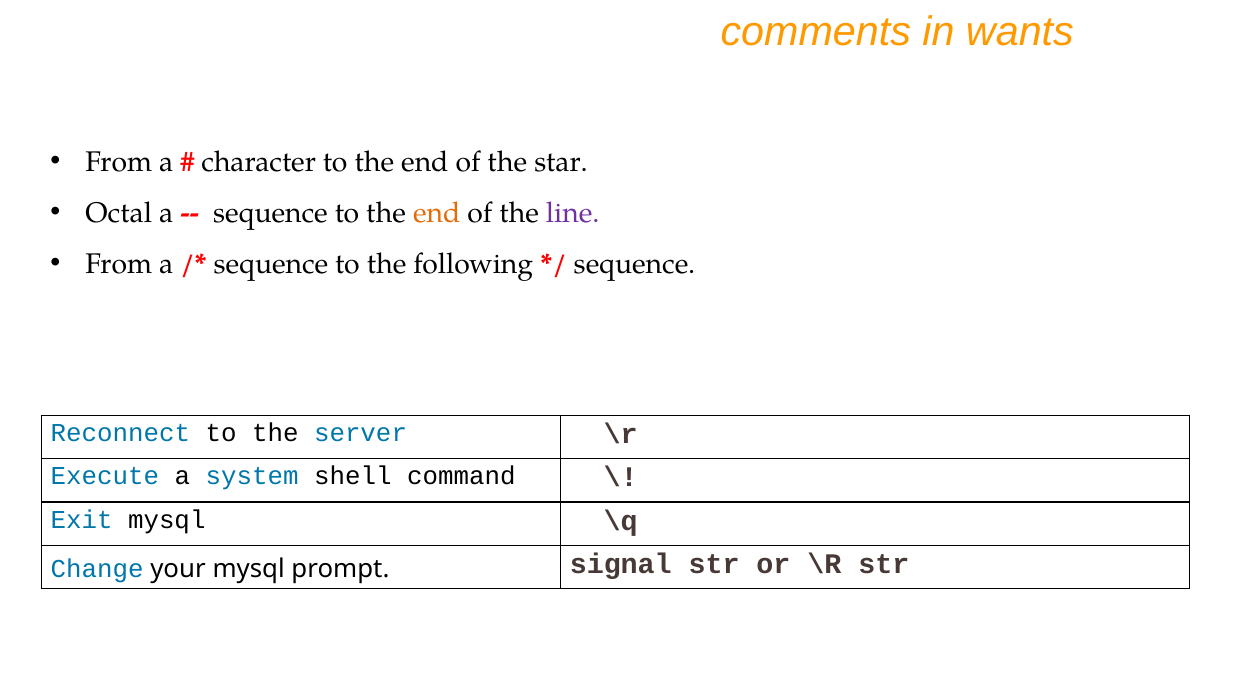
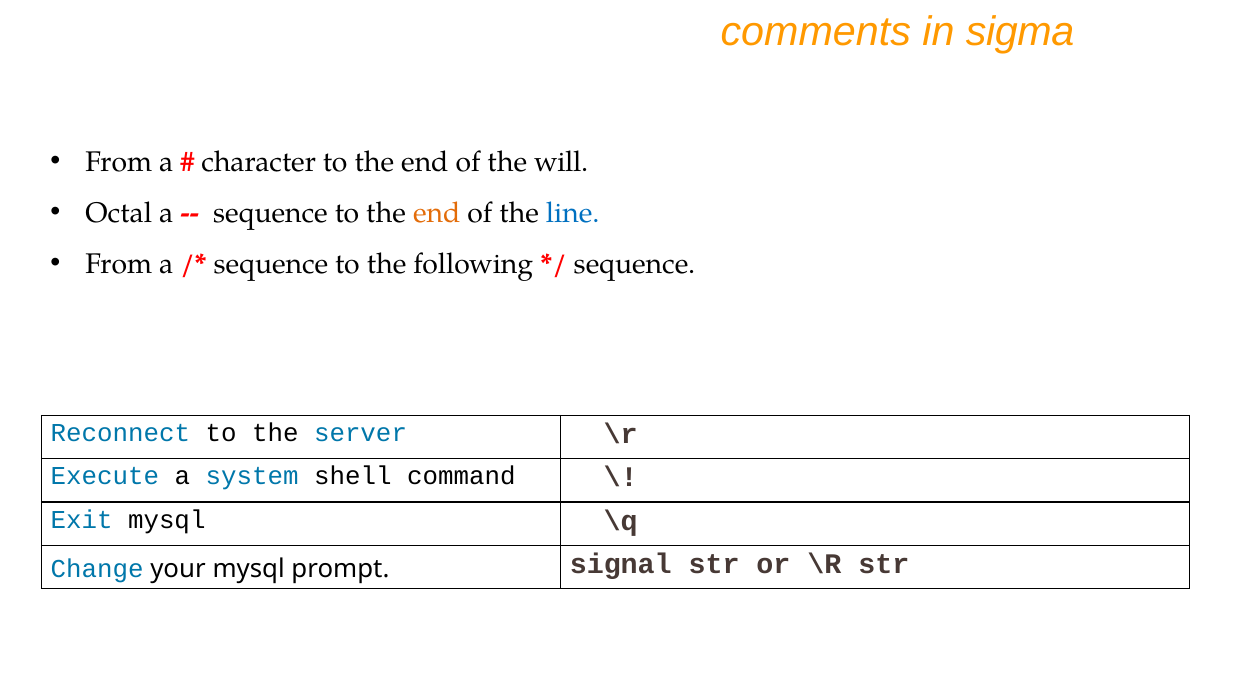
wants: wants -> sigma
star: star -> will
line colour: purple -> blue
